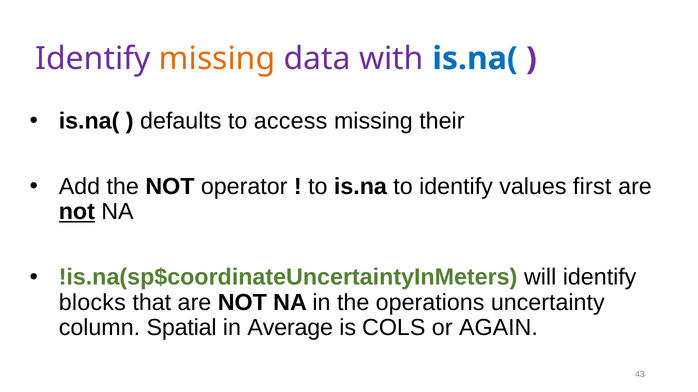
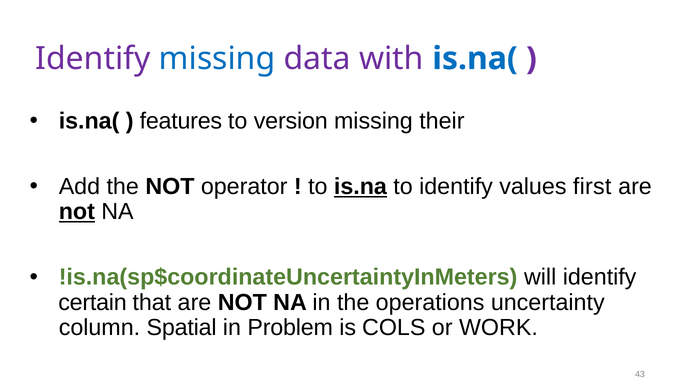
missing at (217, 59) colour: orange -> blue
defaults: defaults -> features
access: access -> version
is.na underline: none -> present
blocks: blocks -> certain
Average: Average -> Problem
AGAIN: AGAIN -> WORK
